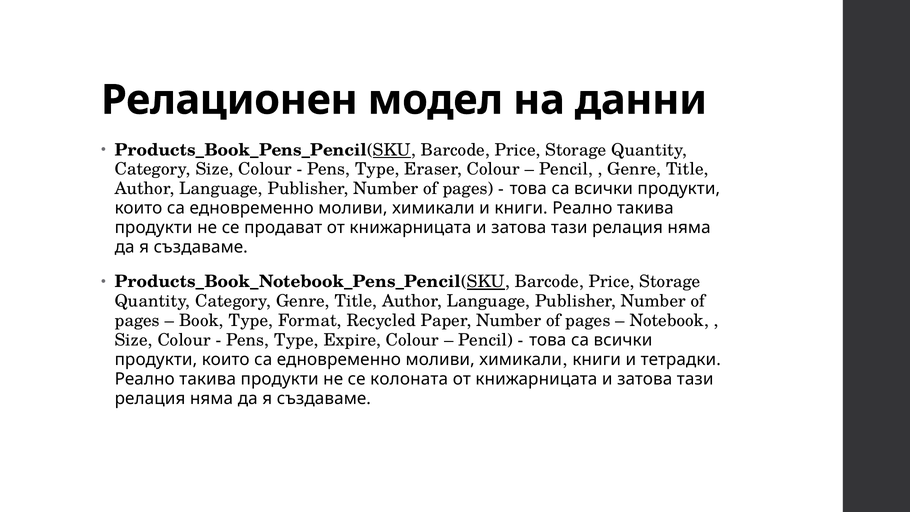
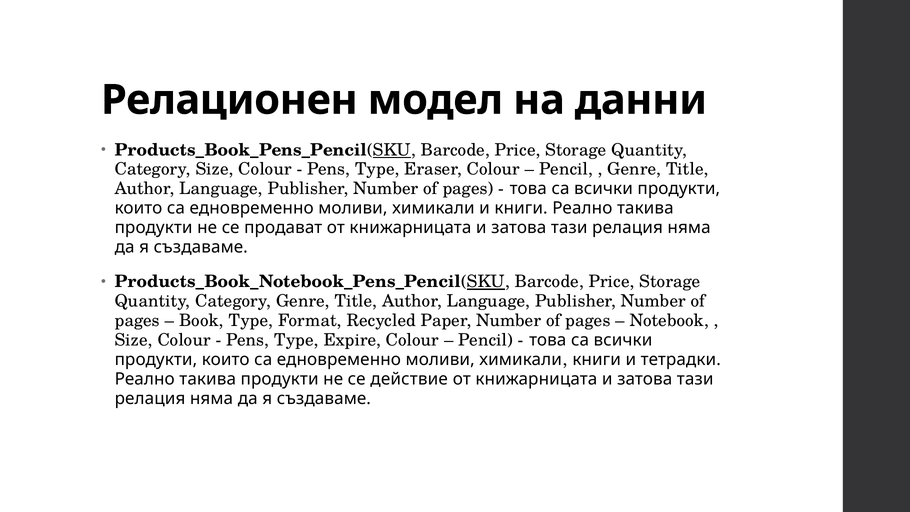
колоната: колоната -> действие
